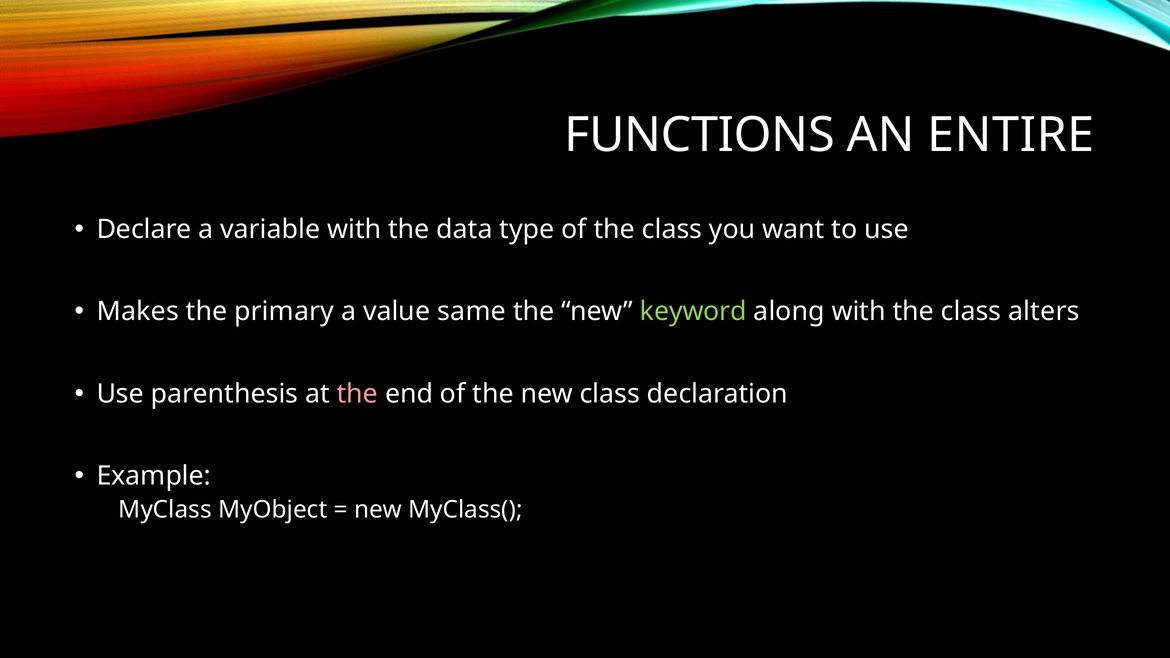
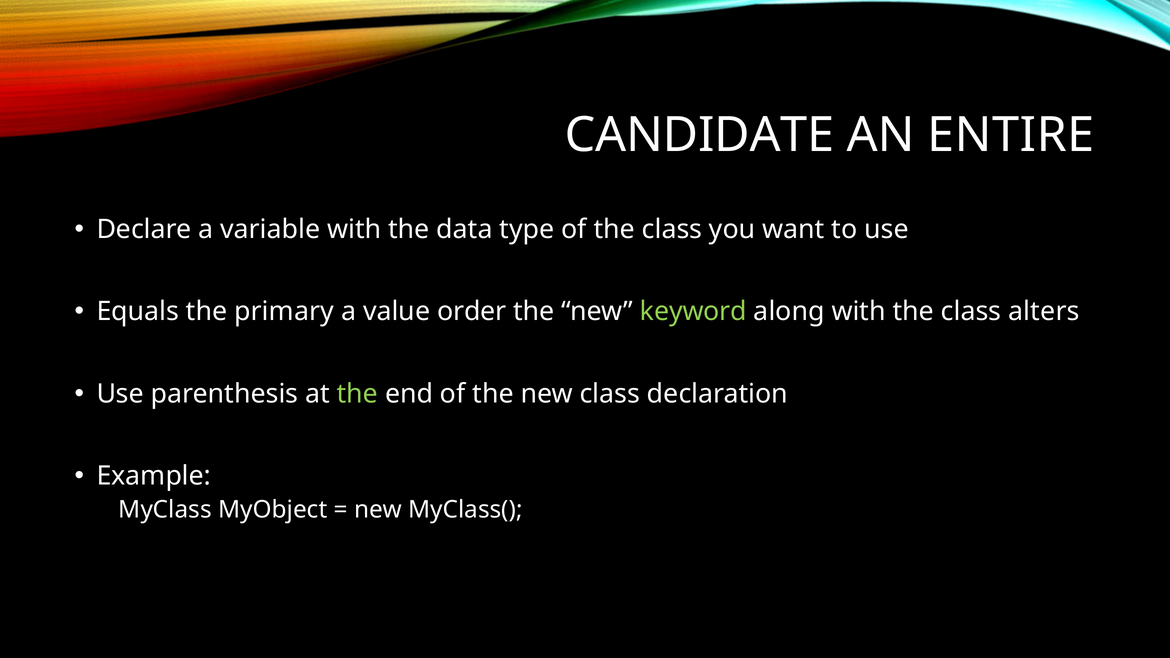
FUNCTIONS: FUNCTIONS -> CANDIDATE
Makes: Makes -> Equals
same: same -> order
the at (357, 394) colour: pink -> light green
